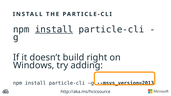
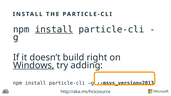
Windows underline: none -> present
